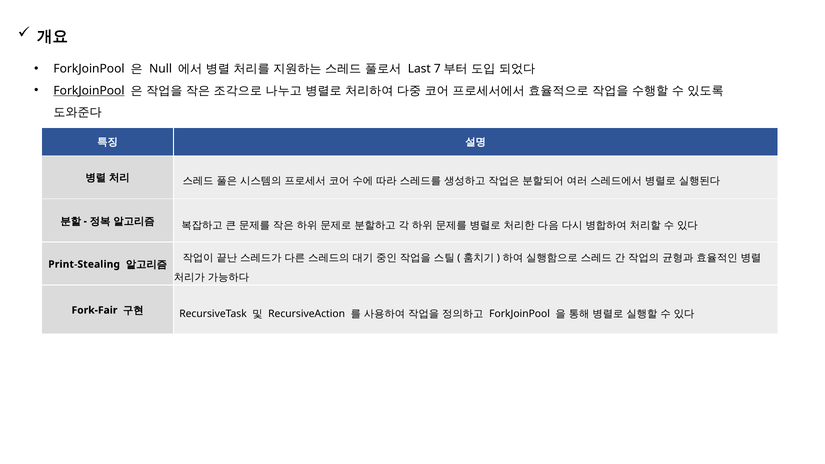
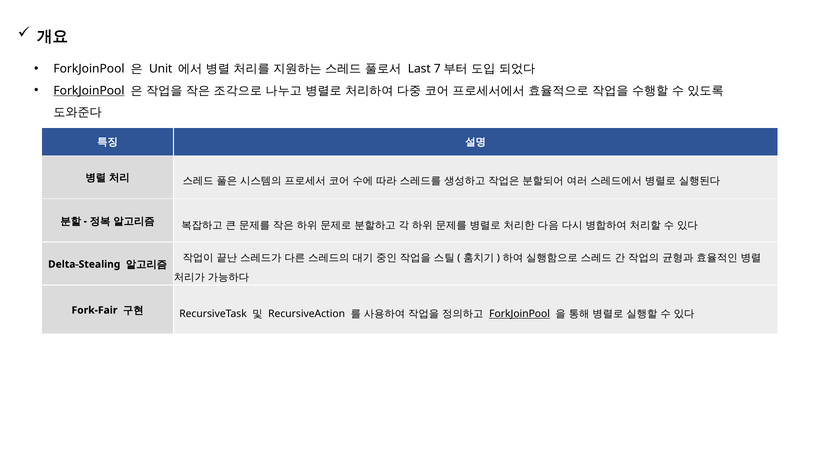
Null: Null -> Unit
Print-Stealing: Print-Stealing -> Delta-Stealing
ForkJoinPool at (520, 314) underline: none -> present
